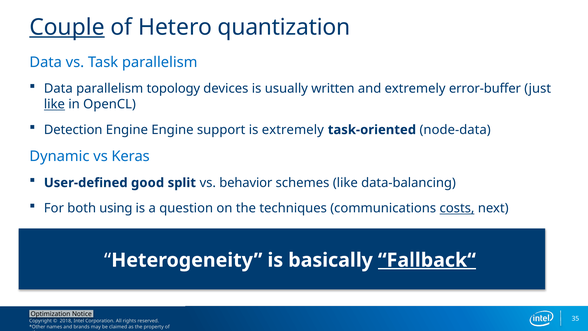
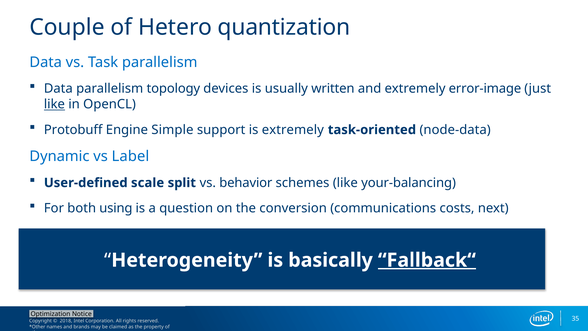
Couple underline: present -> none
error-buffer: error-buffer -> error-image
Detection: Detection -> Protobuff
Engine Engine: Engine -> Simple
Keras: Keras -> Label
good: good -> scale
data-balancing: data-balancing -> your-balancing
techniques: techniques -> conversion
costs underline: present -> none
